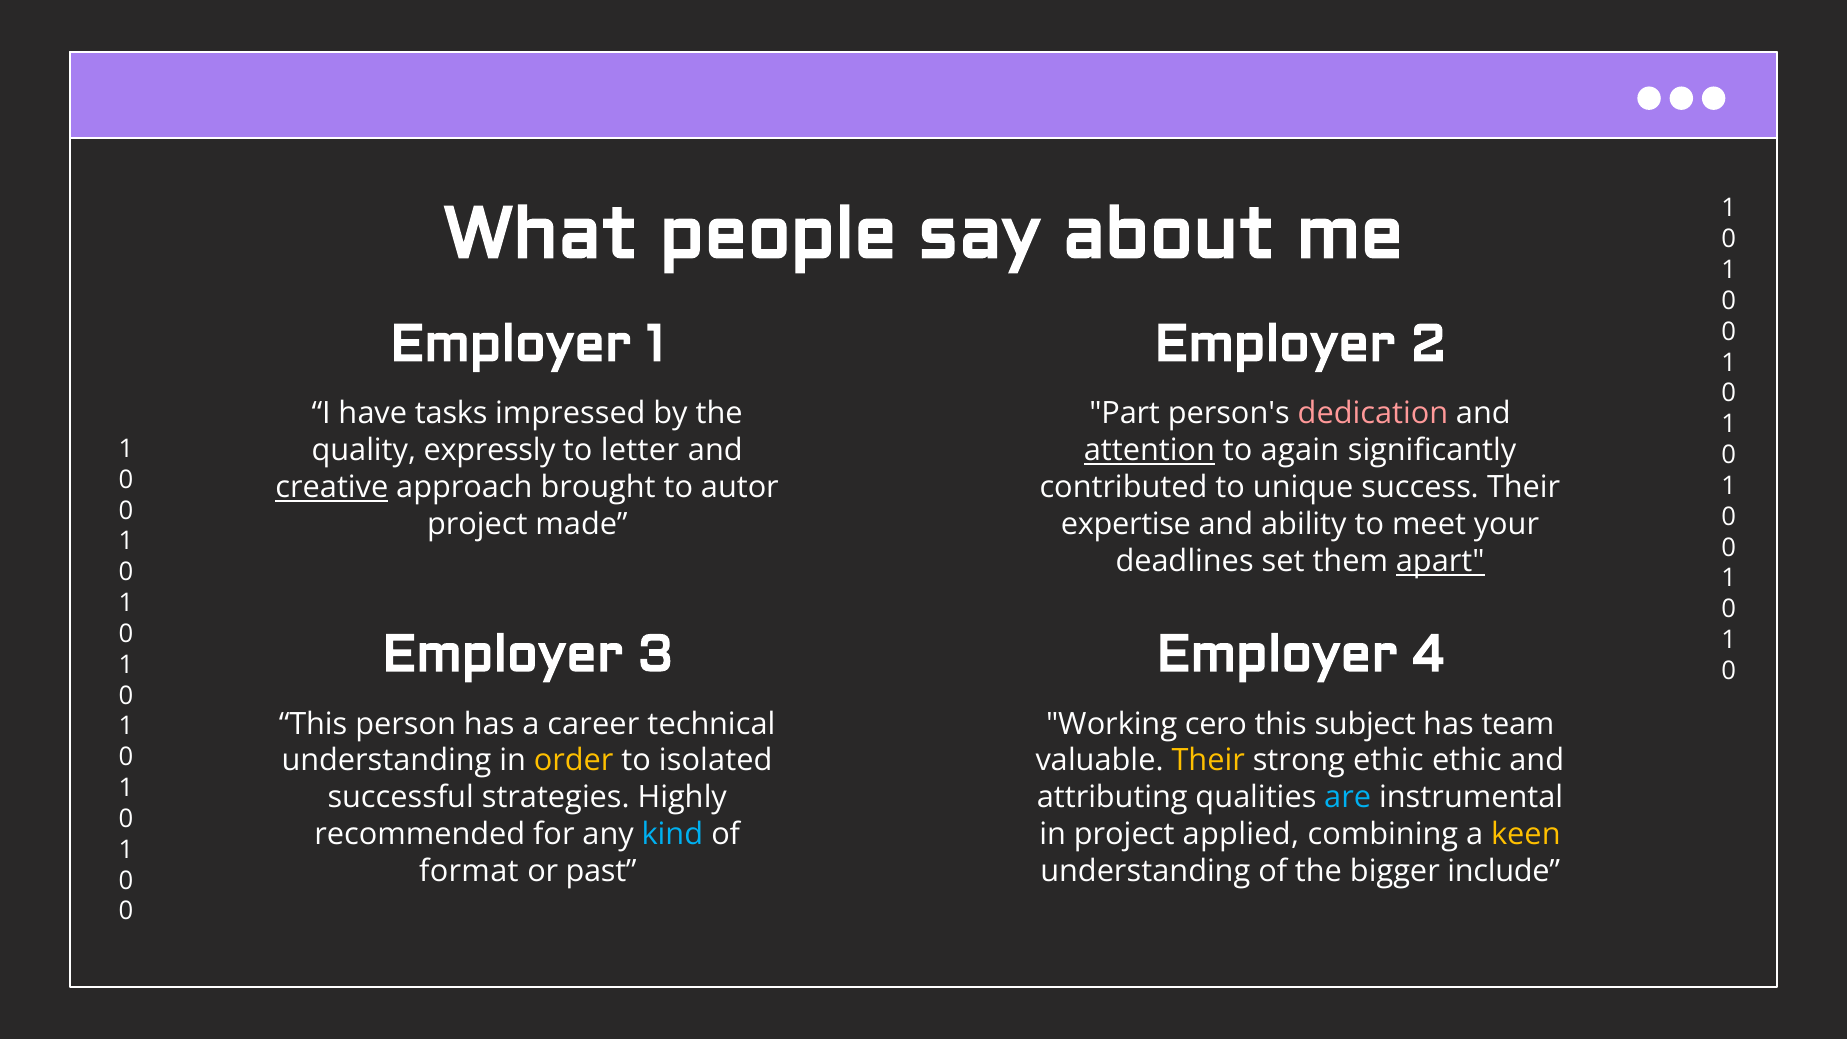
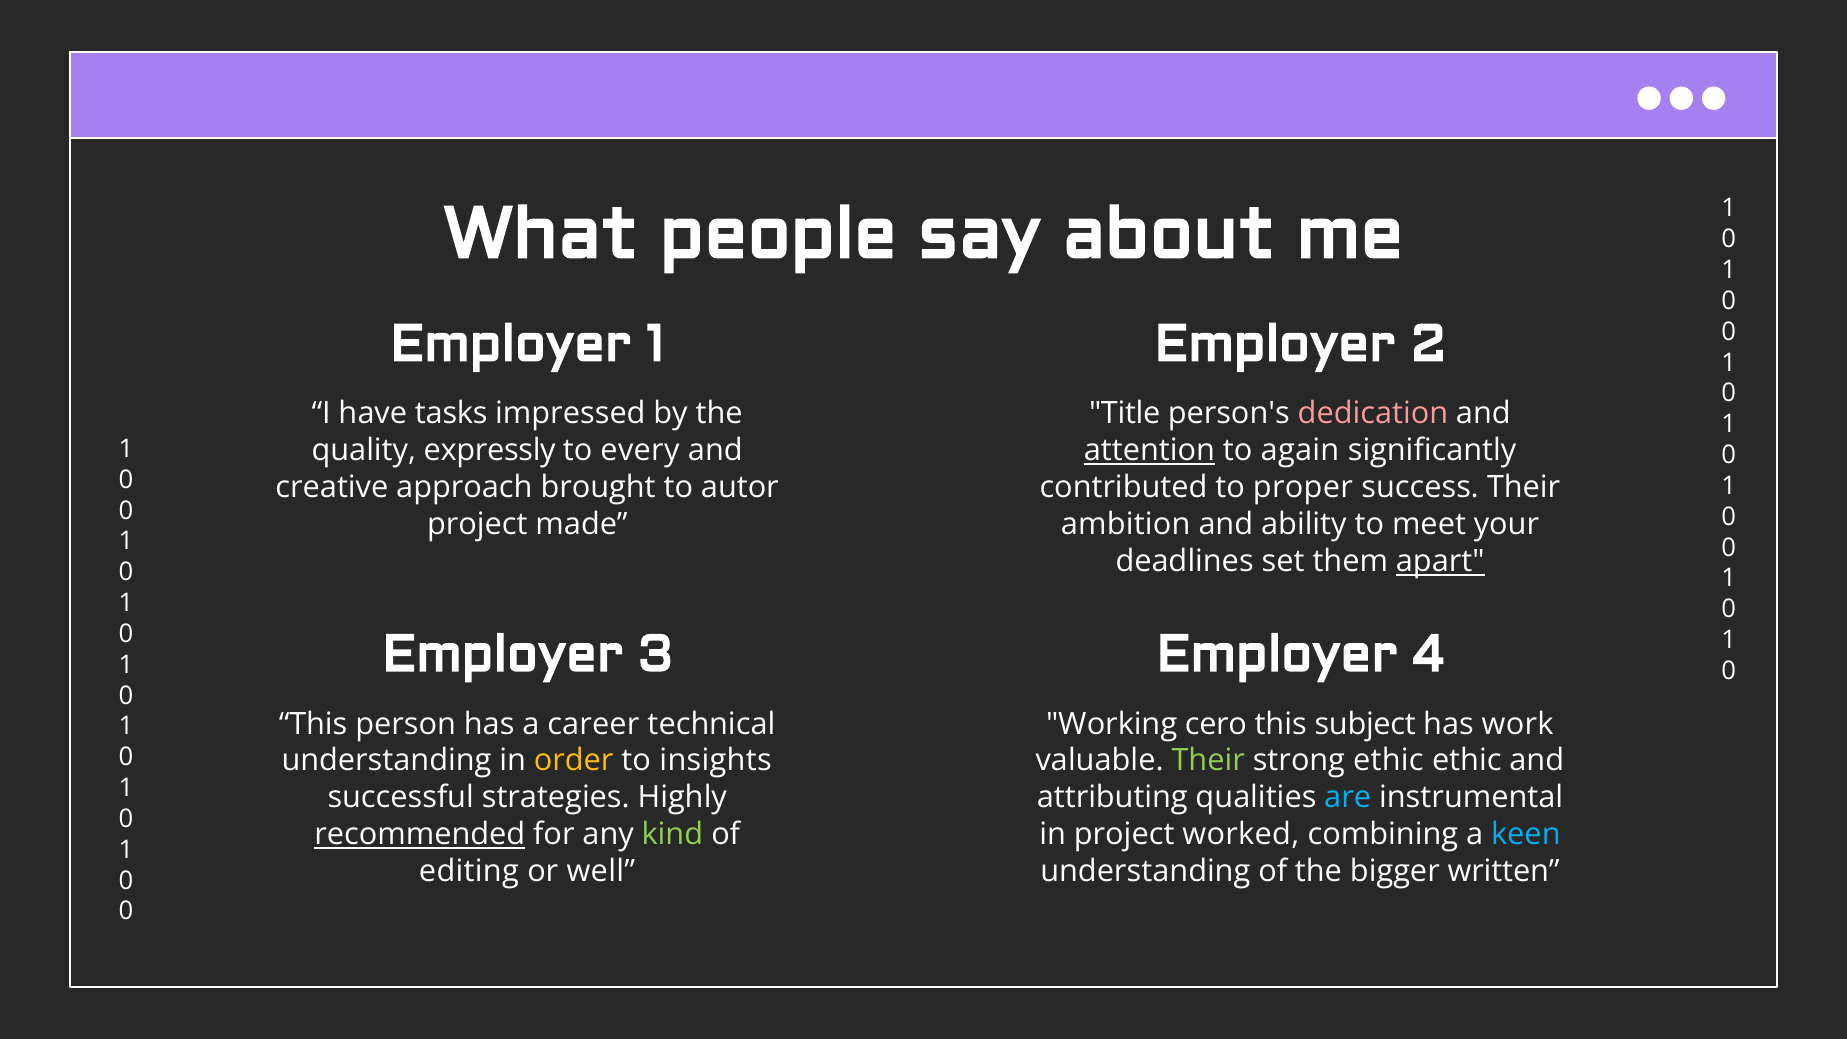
Part: Part -> Title
letter: letter -> every
creative underline: present -> none
unique: unique -> proper
expertise: expertise -> ambition
team: team -> work
isolated: isolated -> insights
Their at (1208, 761) colour: yellow -> light green
recommended underline: none -> present
kind colour: light blue -> light green
applied: applied -> worked
keen colour: yellow -> light blue
format: format -> editing
past: past -> well
include: include -> written
